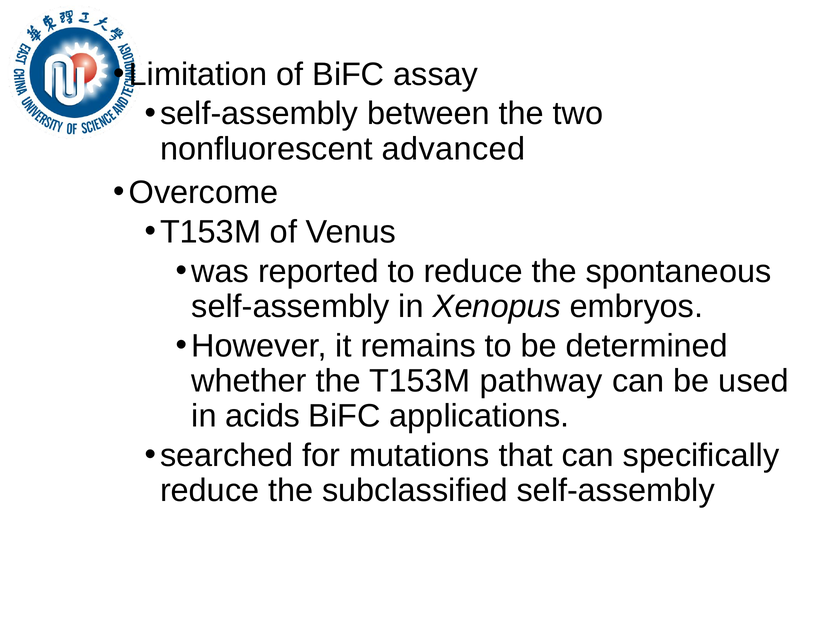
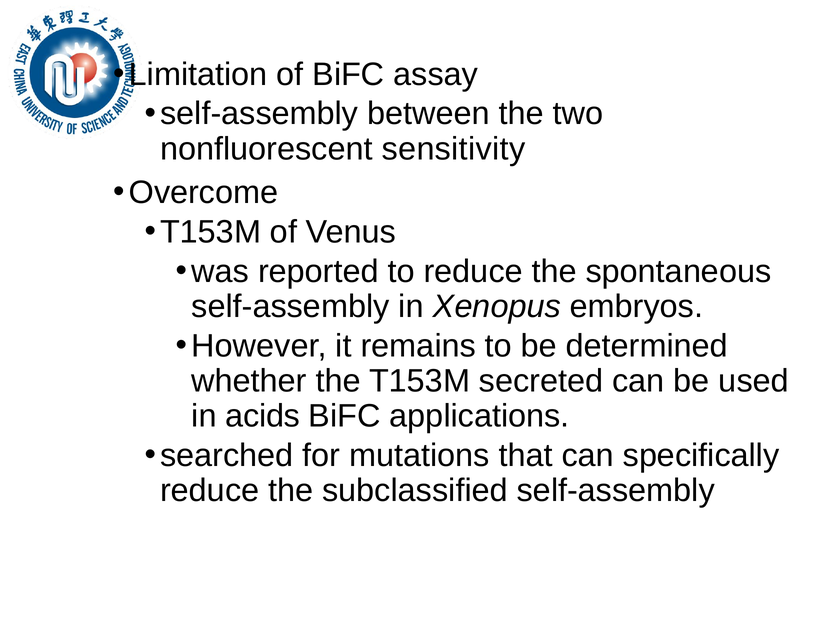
advanced: advanced -> sensitivity
pathway: pathway -> secreted
